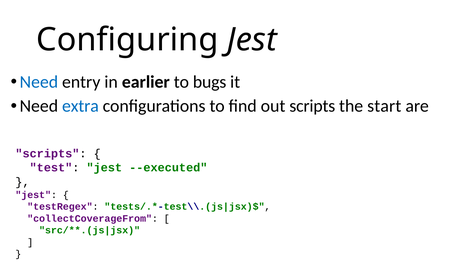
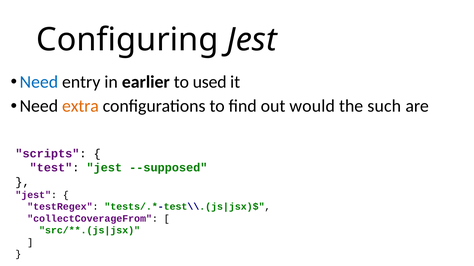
bugs: bugs -> used
extra colour: blue -> orange
out scripts: scripts -> would
start: start -> such
--executed: --executed -> --supposed
